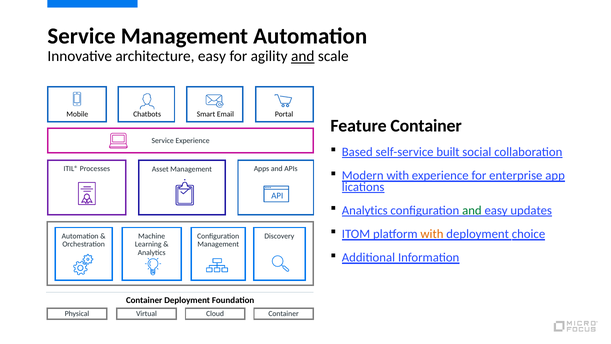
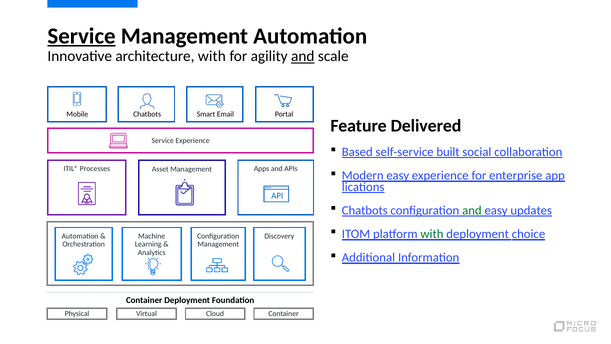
Service at (82, 36) underline: none -> present
architecture easy: easy -> with
Feature Container: Container -> Delivered
Modern with: with -> easy
Analytics at (365, 210): Analytics -> Chatbots
with at (432, 234) colour: orange -> green
